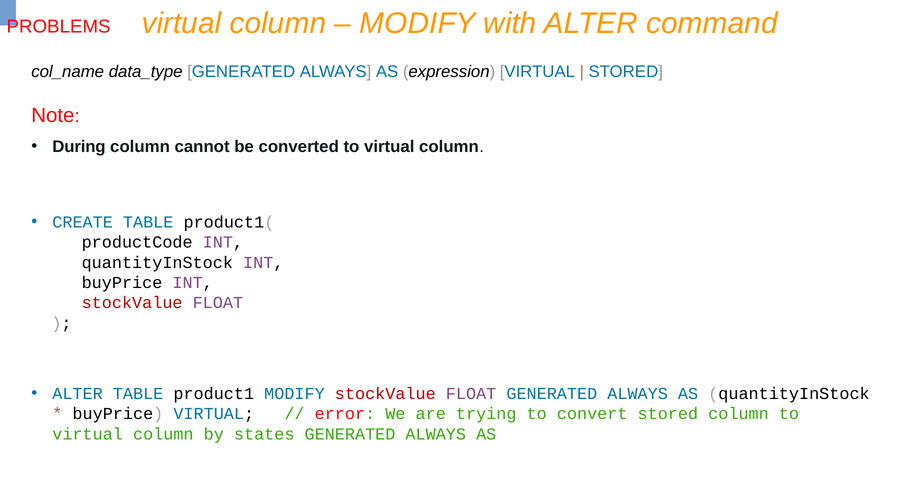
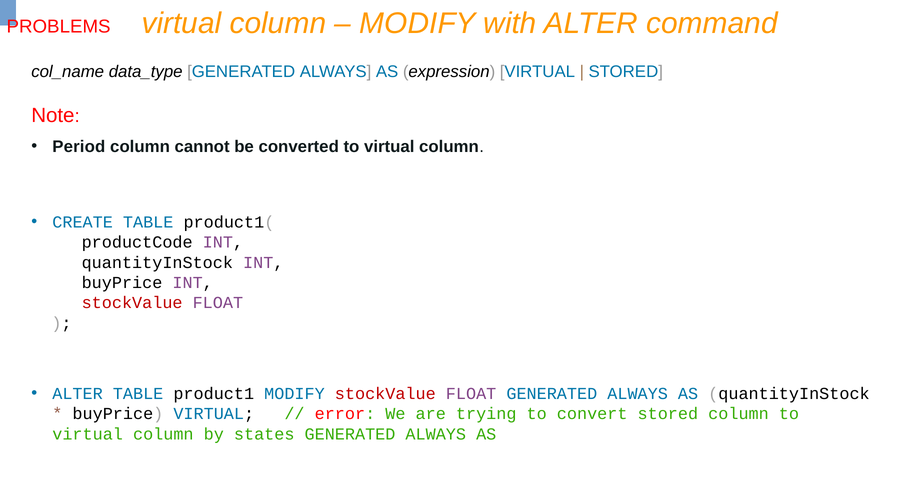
During: During -> Period
